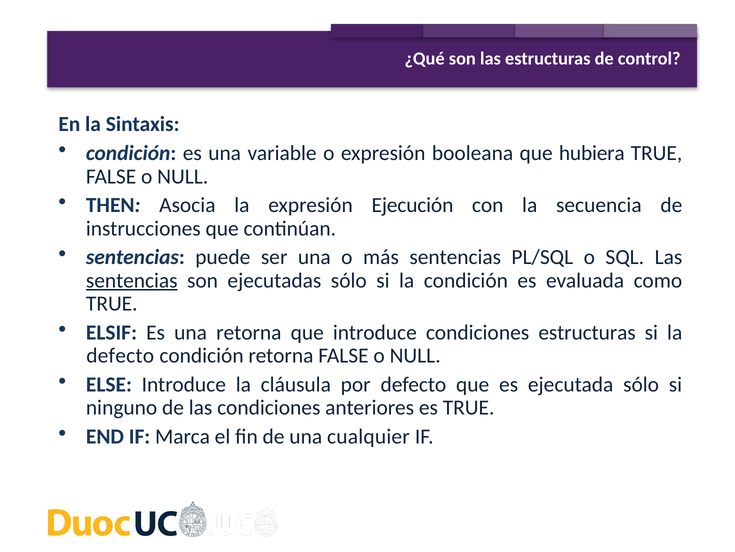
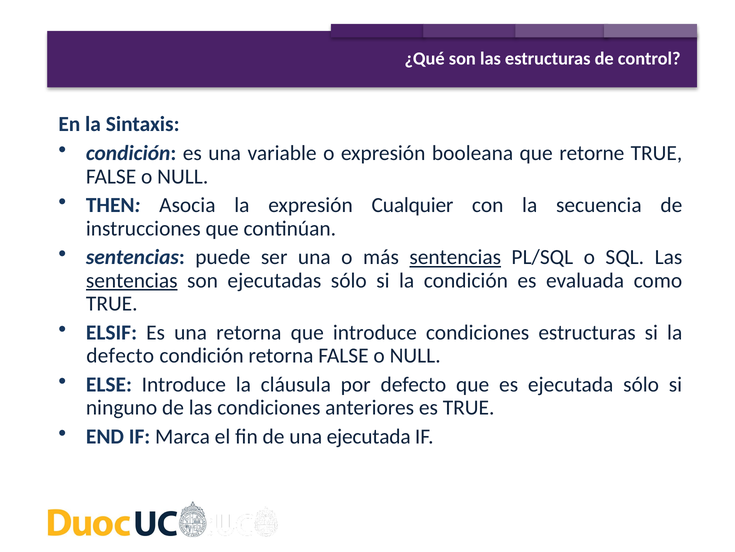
hubiera: hubiera -> retorne
Ejecución: Ejecución -> Cualquier
sentencias at (455, 257) underline: none -> present
una cualquier: cualquier -> ejecutada
